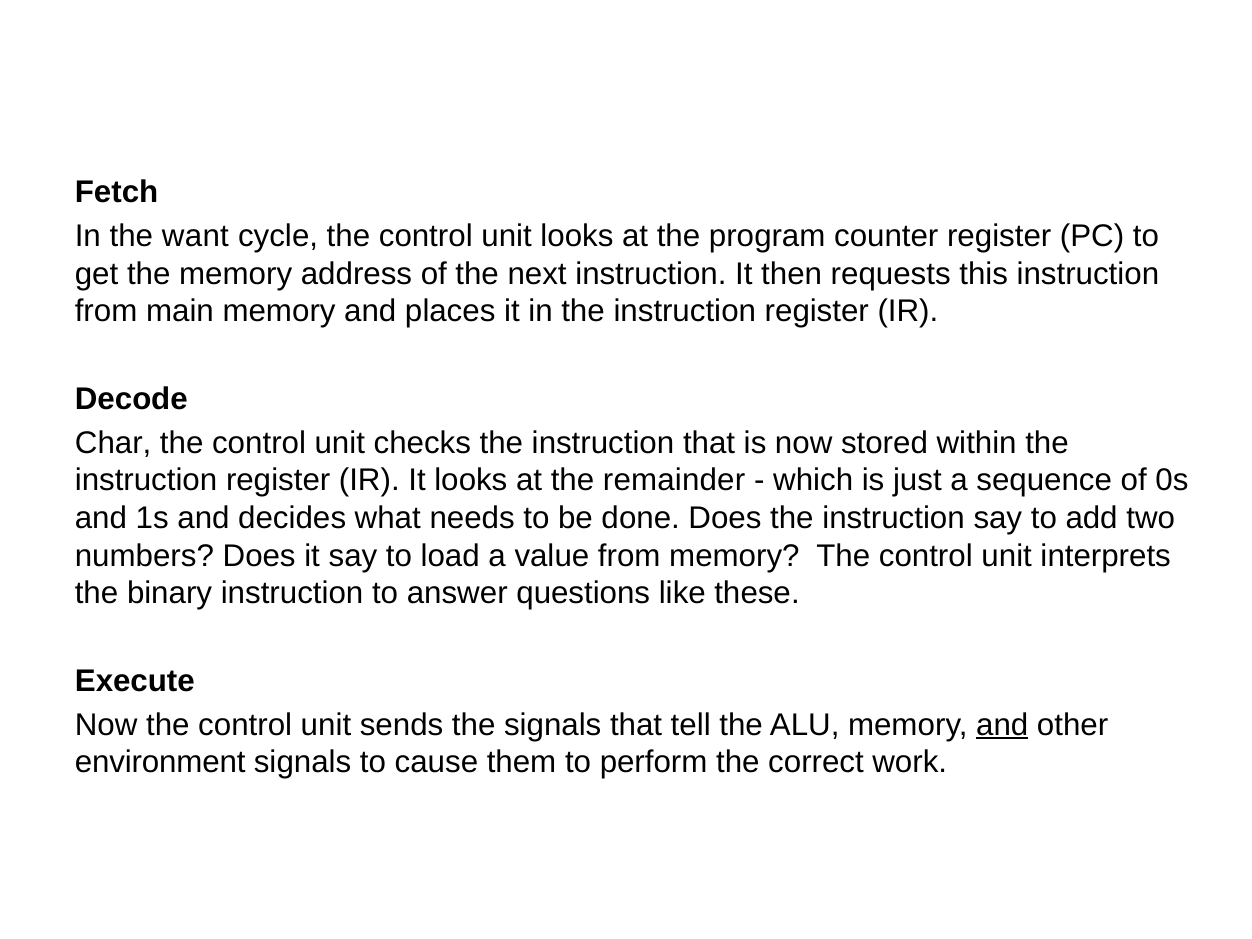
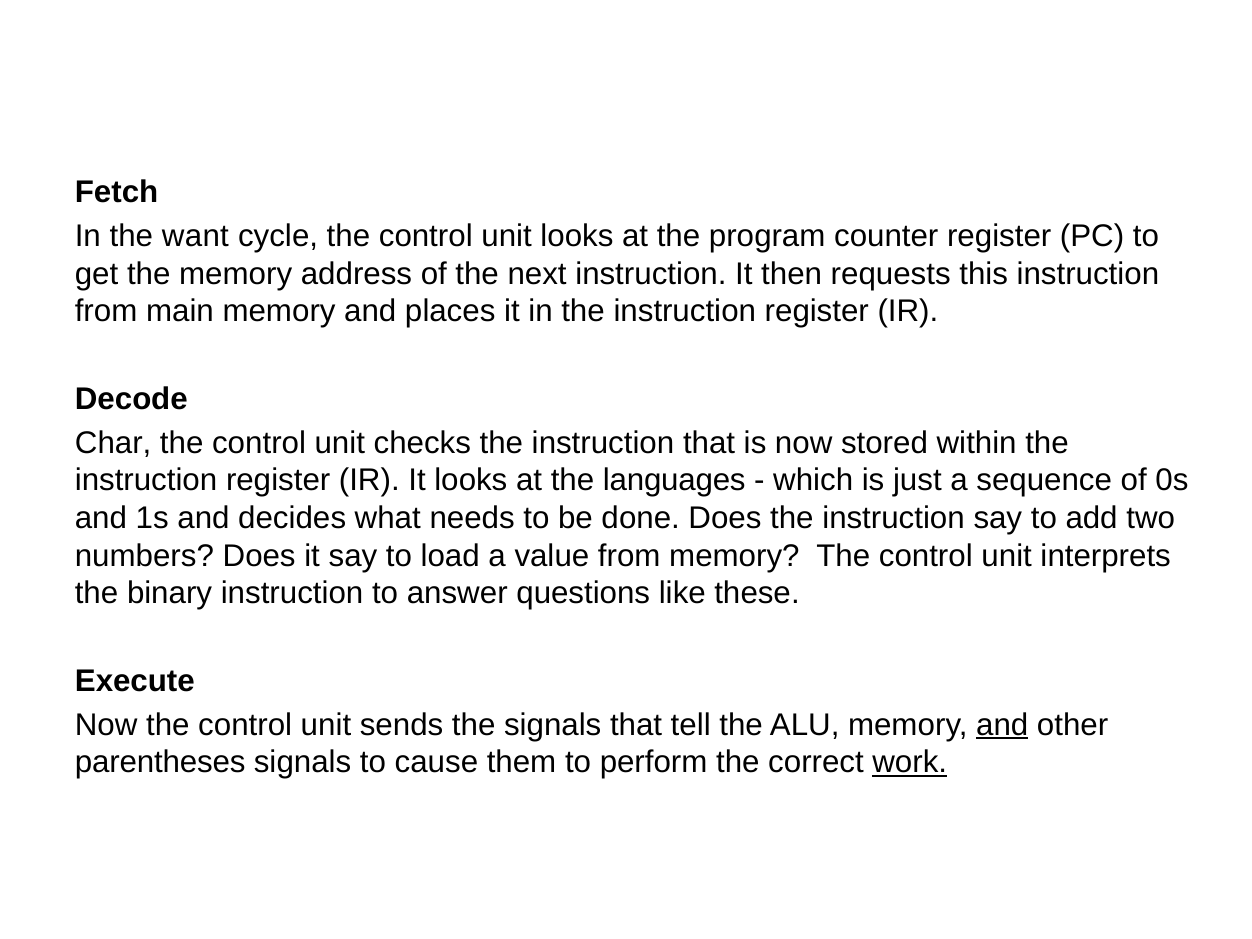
remainder: remainder -> languages
environment: environment -> parentheses
work underline: none -> present
